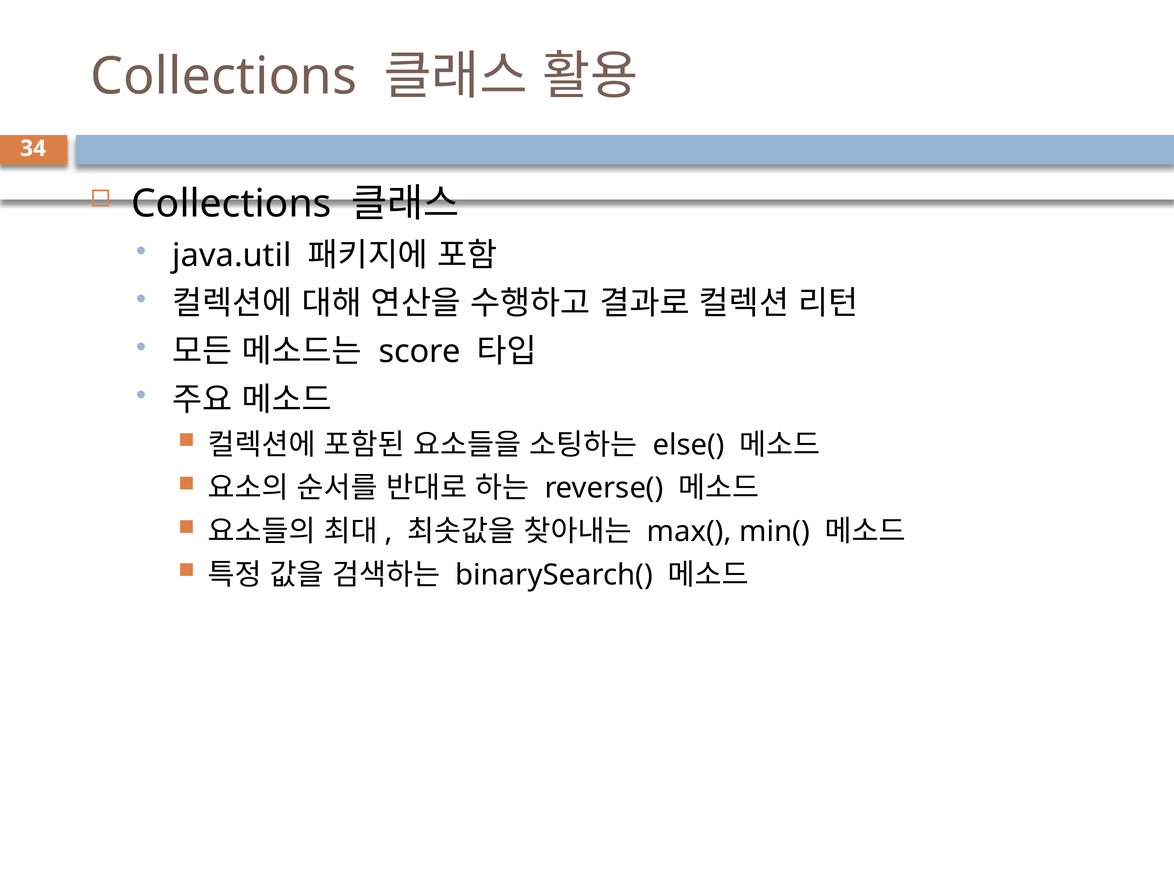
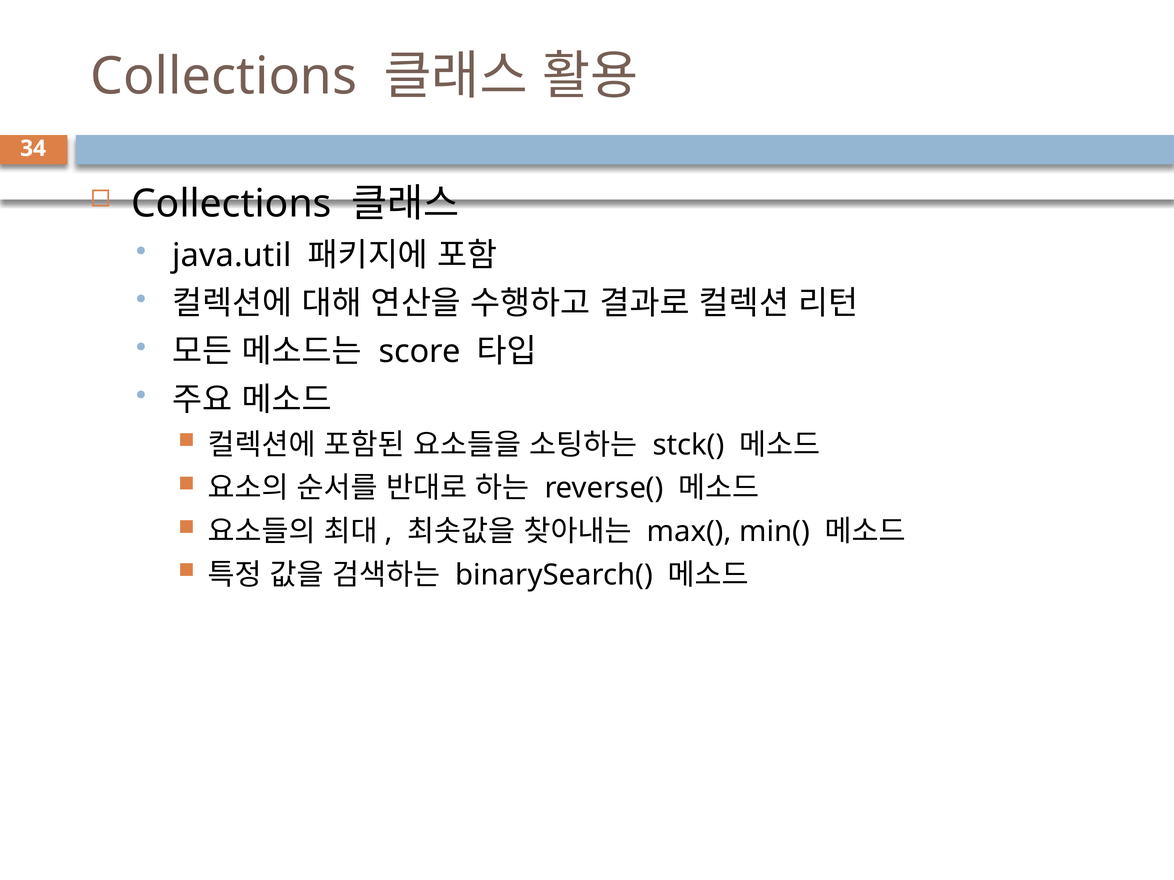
else(: else( -> stck(
